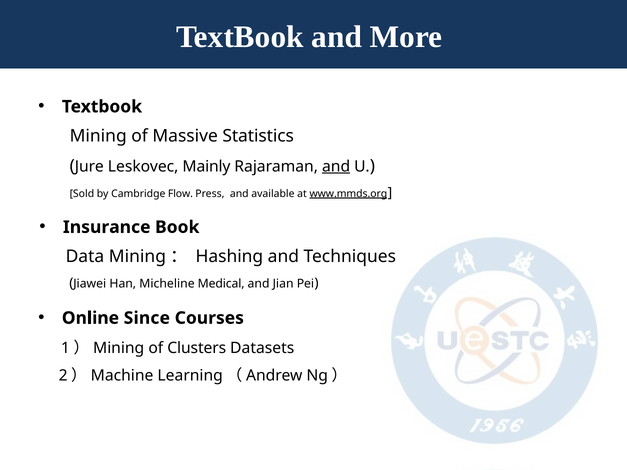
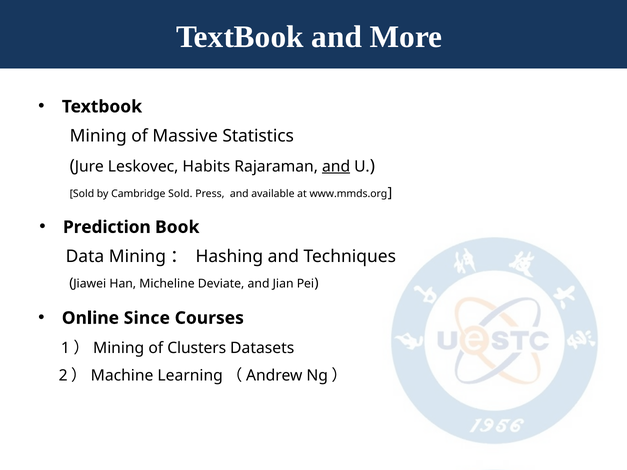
Mainly: Mainly -> Habits
Cambridge Flow: Flow -> Sold
www.mmds.org underline: present -> none
Insurance: Insurance -> Prediction
Medical: Medical -> Deviate
